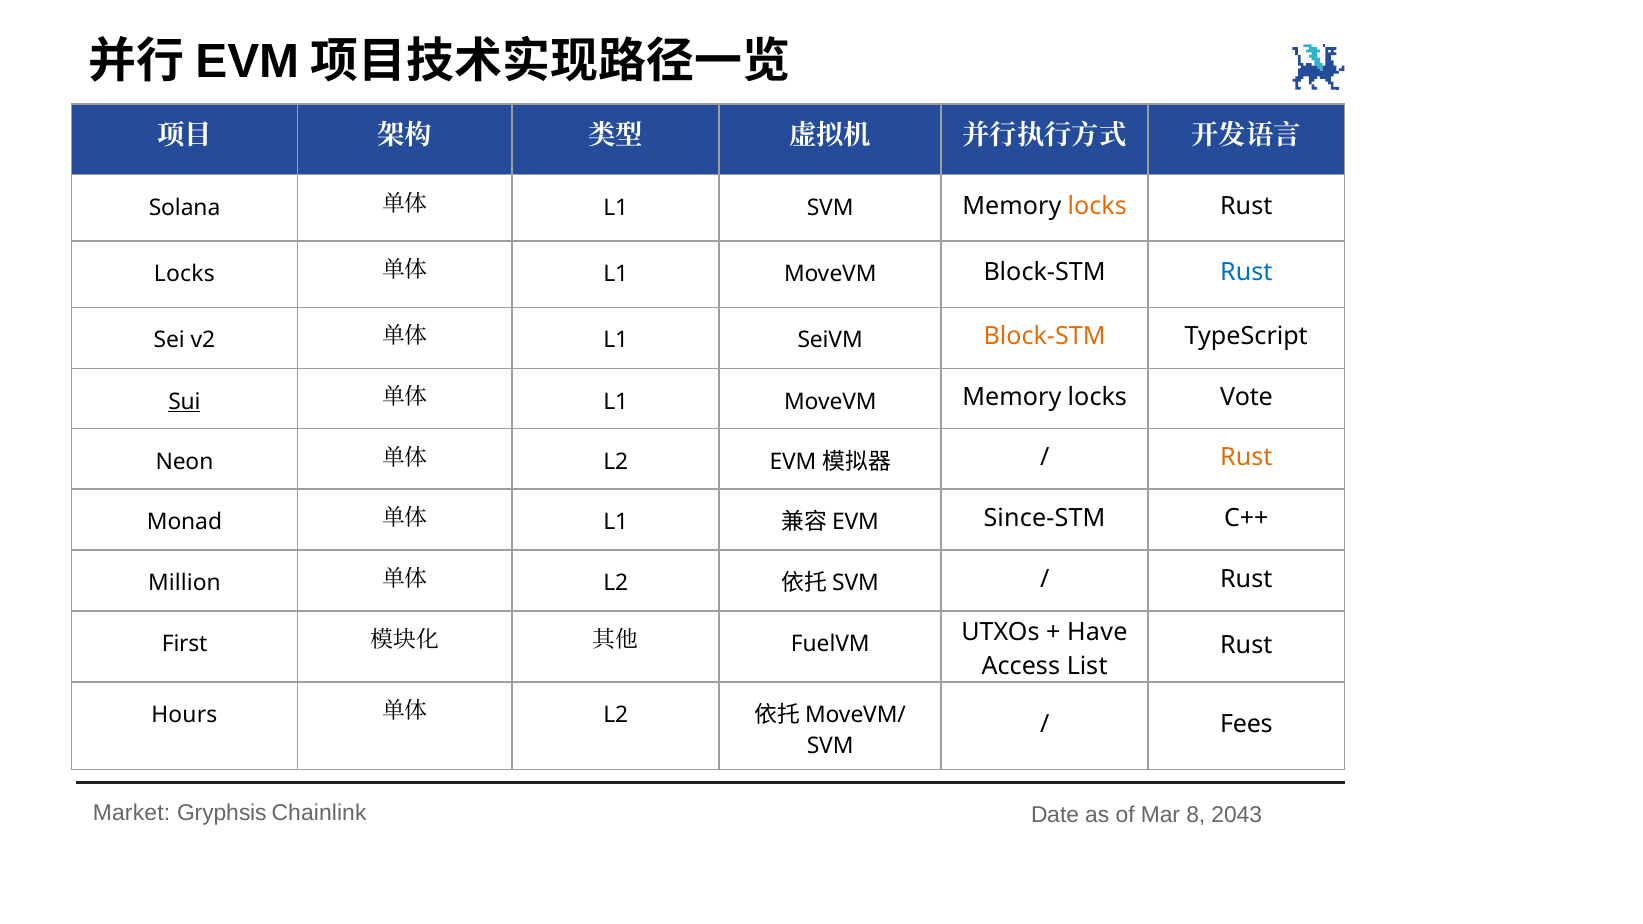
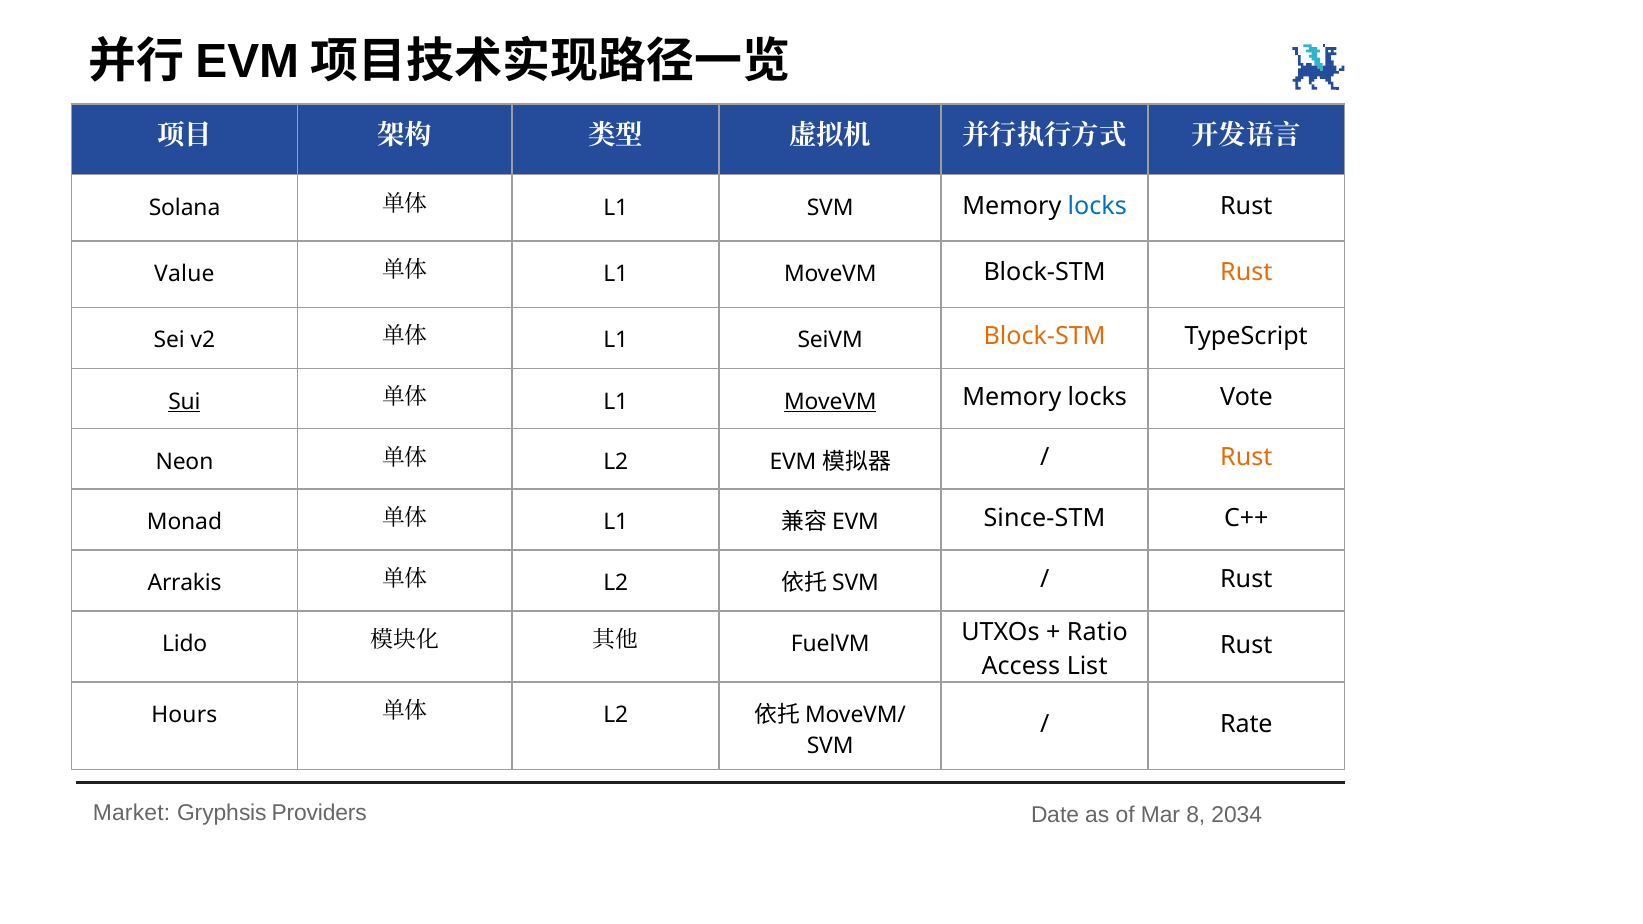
locks at (1097, 206) colour: orange -> blue
Locks at (184, 274): Locks -> Value
Rust at (1246, 273) colour: blue -> orange
MoveVM at (830, 402) underline: none -> present
Million: Million -> Arrakis
First: First -> Lido
Have: Have -> Ratio
Fees: Fees -> Rate
Chainlink: Chainlink -> Providers
2043: 2043 -> 2034
